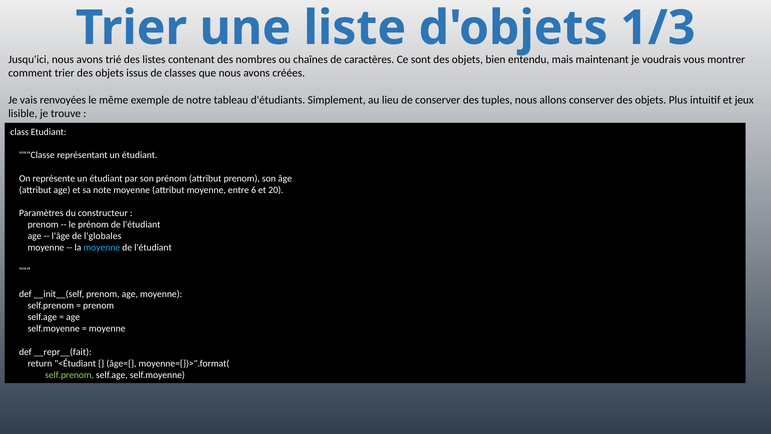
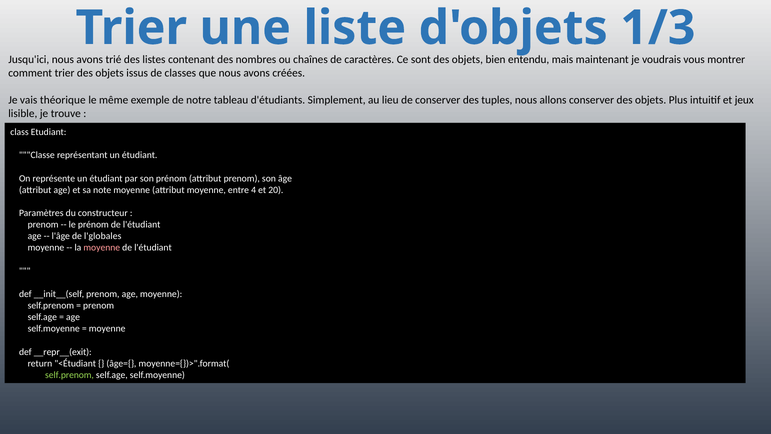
renvoyées: renvoyées -> théorique
6: 6 -> 4
moyenne at (102, 248) colour: light blue -> pink
__repr__(fait: __repr__(fait -> __repr__(exit
